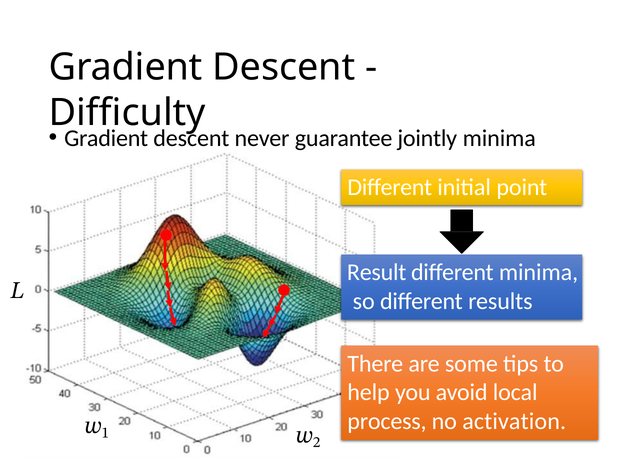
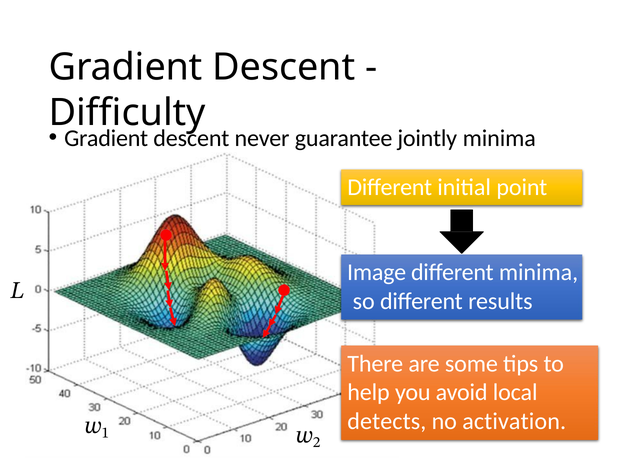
Result: Result -> Image
process: process -> detects
